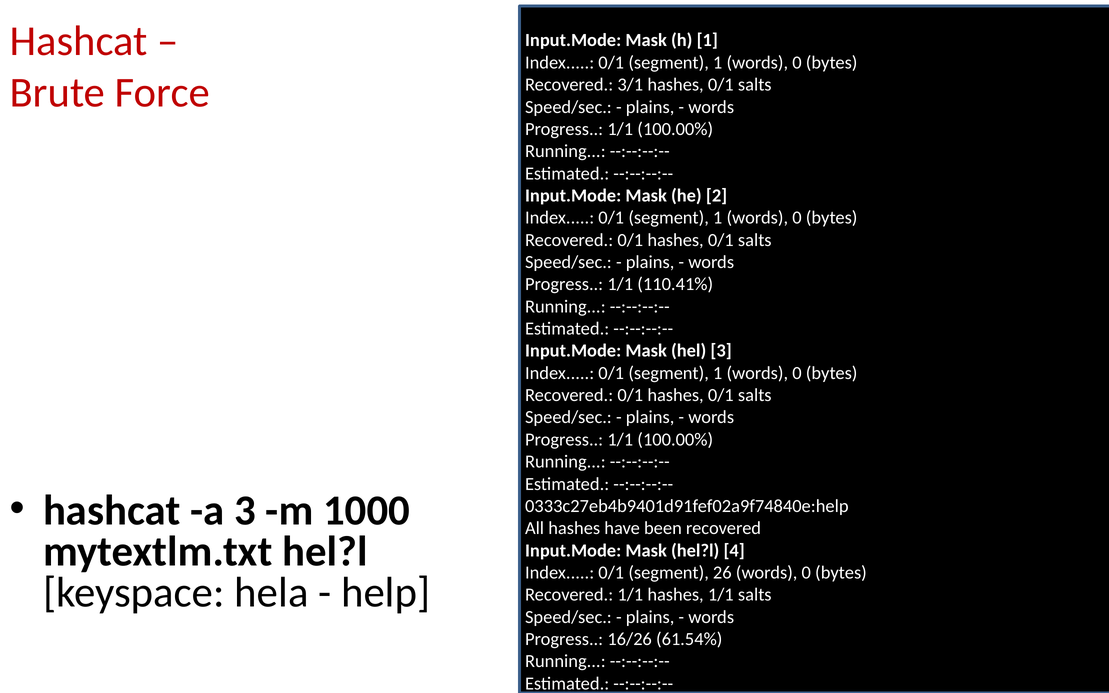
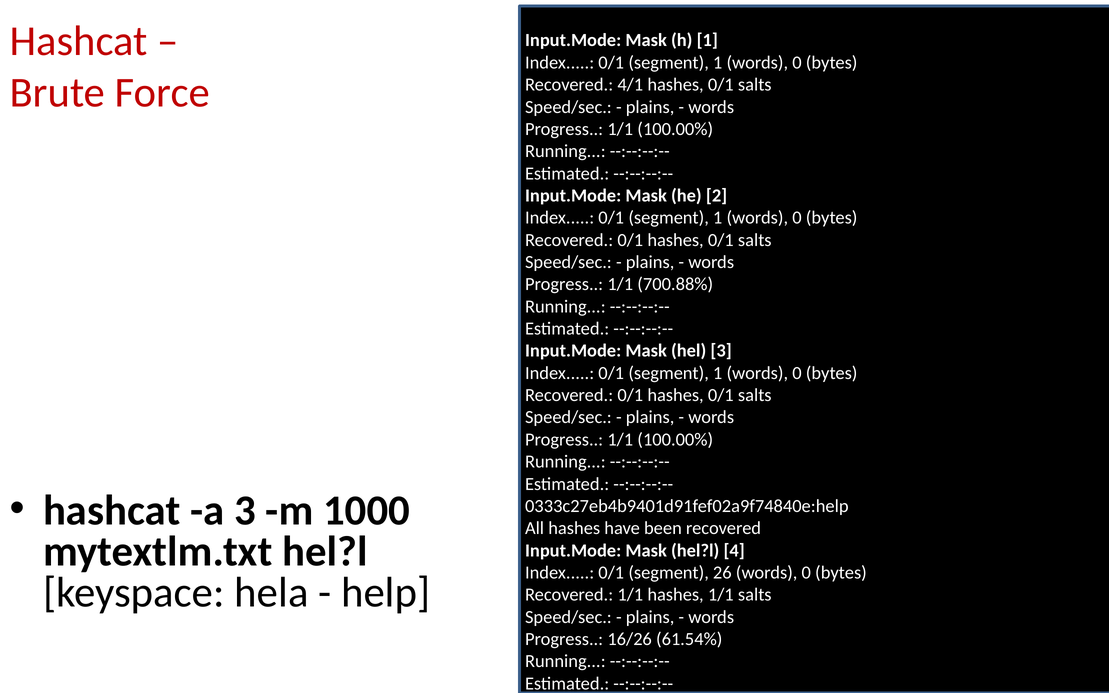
3/1: 3/1 -> 4/1
110.41%: 110.41% -> 700.88%
